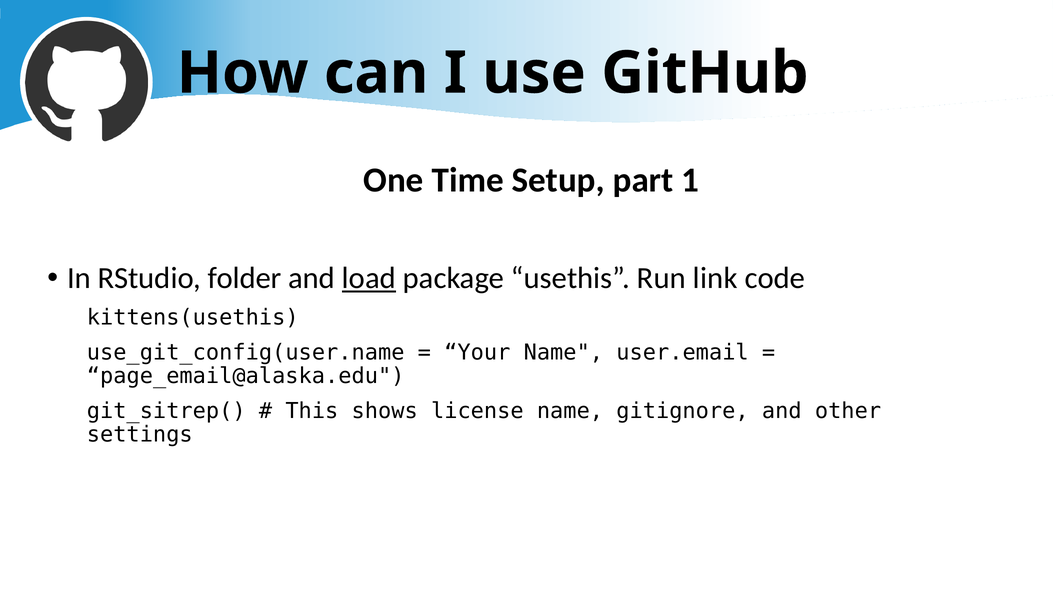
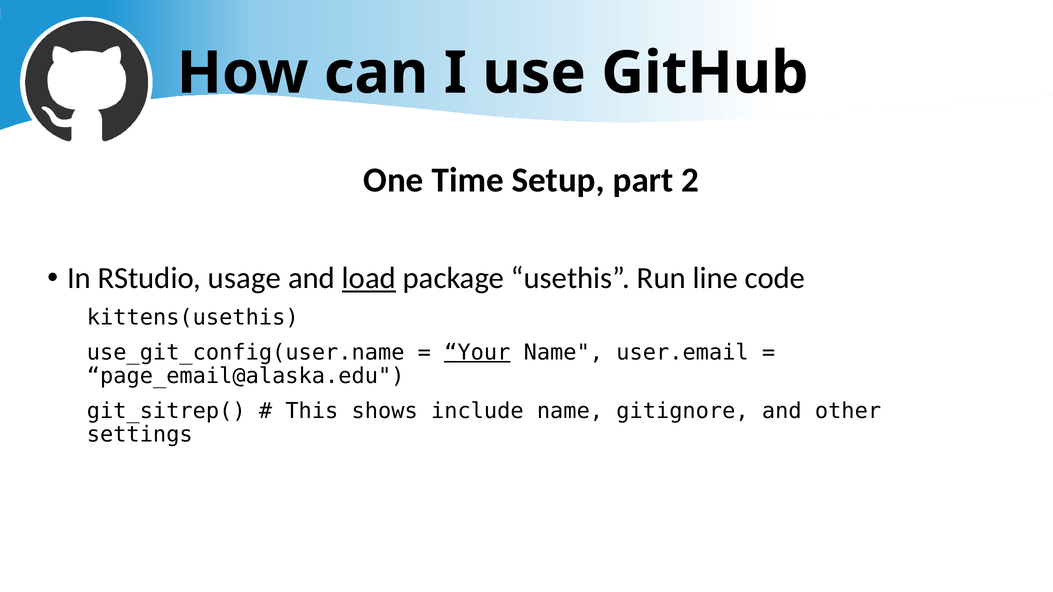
1: 1 -> 2
folder: folder -> usage
link: link -> line
Your underline: none -> present
license: license -> include
